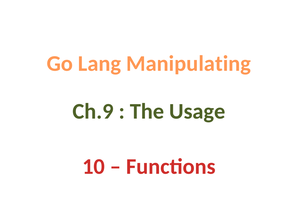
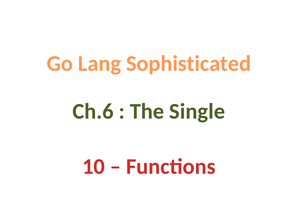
Manipulating: Manipulating -> Sophisticated
Ch.9: Ch.9 -> Ch.6
Usage: Usage -> Single
